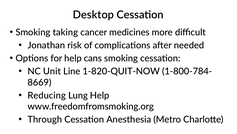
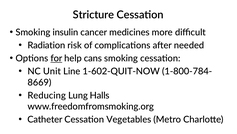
Desktop: Desktop -> Stricture
taking: taking -> insulin
Jonathan: Jonathan -> Radiation
for underline: none -> present
1-820-QUIT-NOW: 1-820-QUIT-NOW -> 1-602-QUIT-NOW
Lung Help: Help -> Halls
Through: Through -> Catheter
Anesthesia: Anesthesia -> Vegetables
